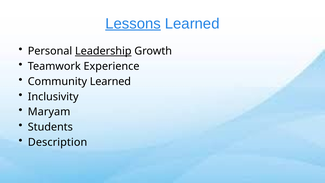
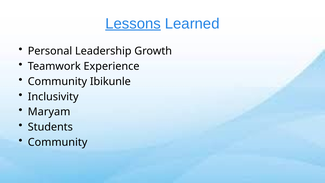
Leadership underline: present -> none
Community Learned: Learned -> Ibikunle
Description at (58, 142): Description -> Community
